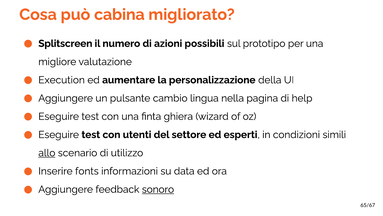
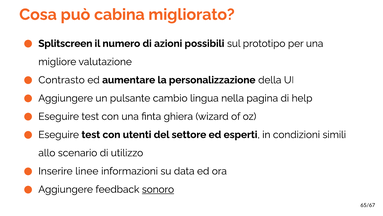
Execution: Execution -> Contrasto
allo underline: present -> none
fonts: fonts -> linee
